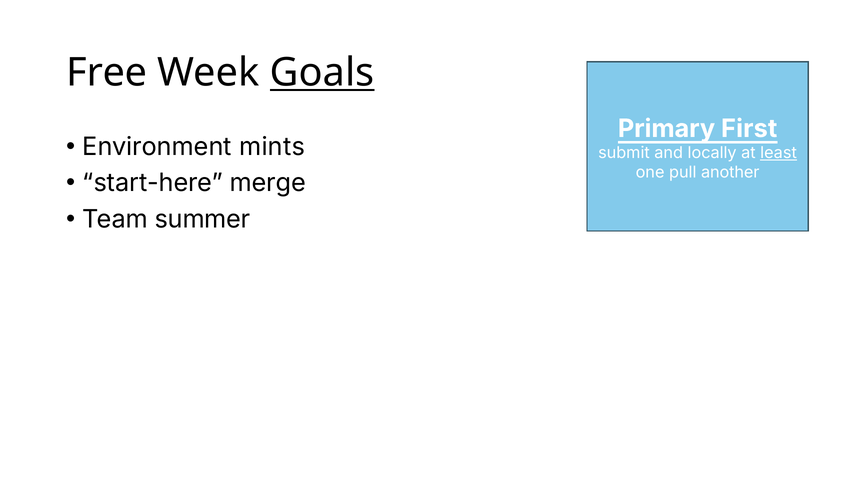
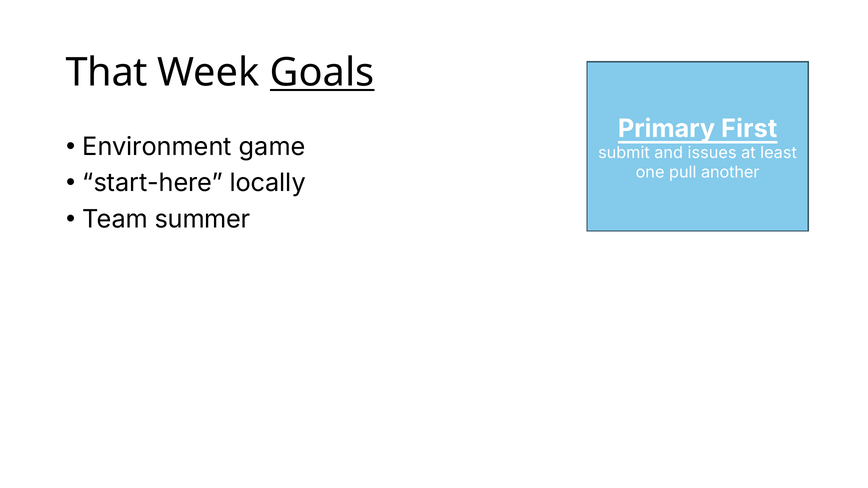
Free: Free -> That
mints: mints -> game
locally: locally -> issues
least underline: present -> none
merge: merge -> locally
